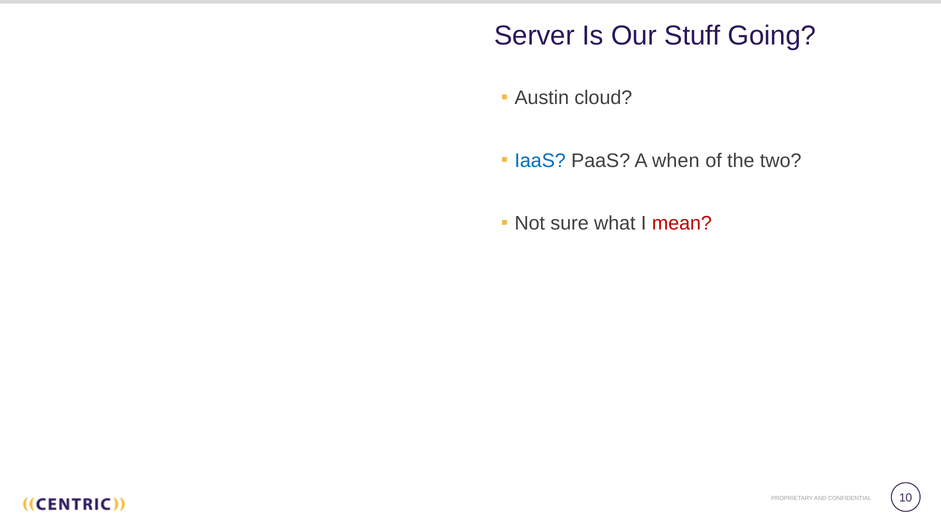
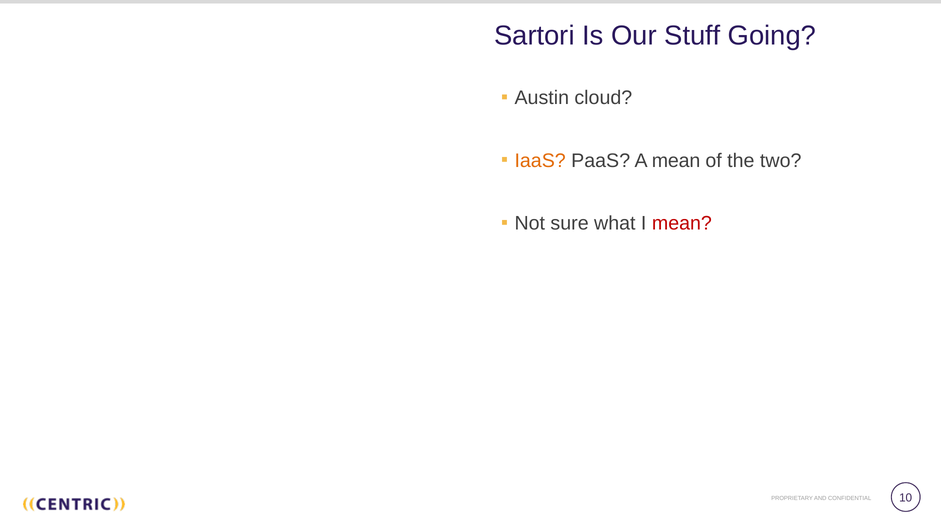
Server: Server -> Sartori
IaaS colour: blue -> orange
A when: when -> mean
